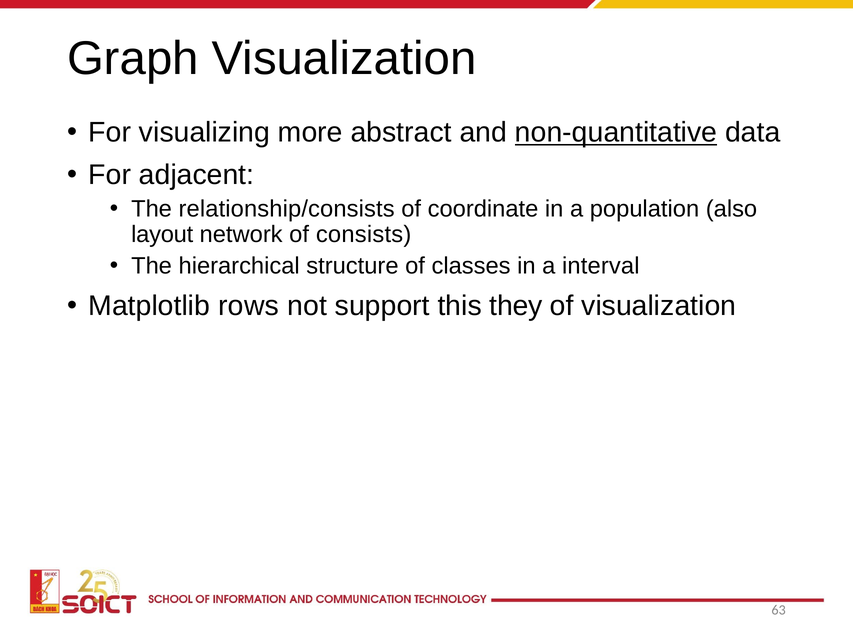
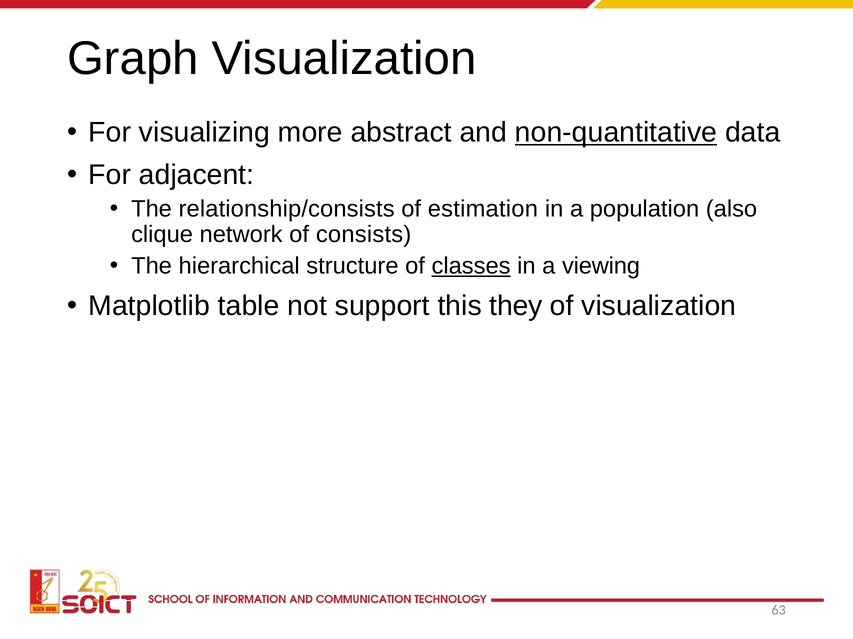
coordinate: coordinate -> estimation
layout: layout -> clique
classes underline: none -> present
interval: interval -> viewing
rows: rows -> table
